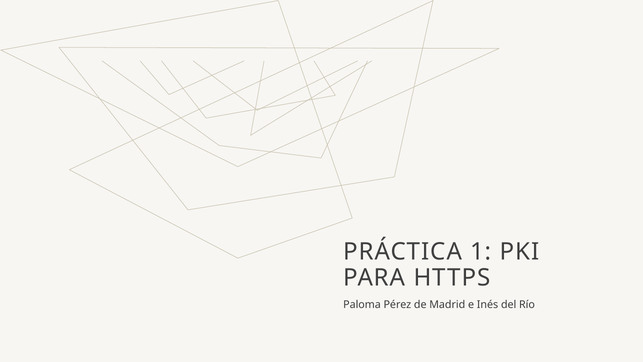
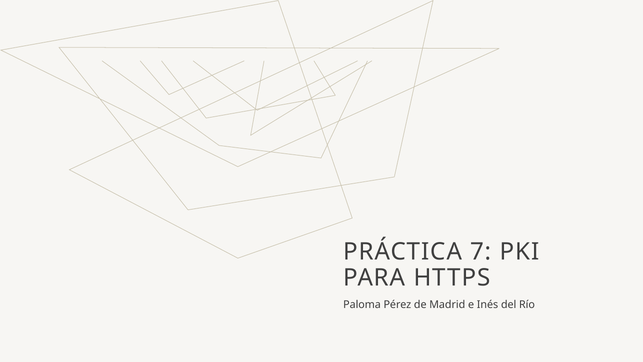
1: 1 -> 7
